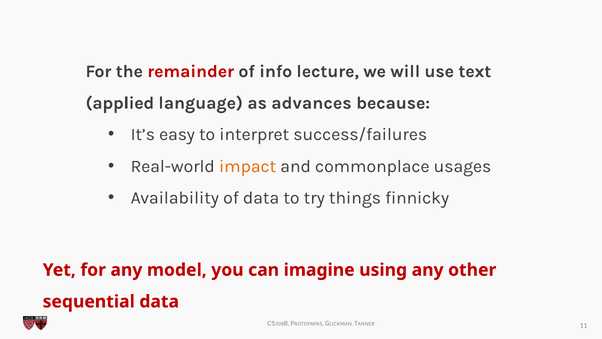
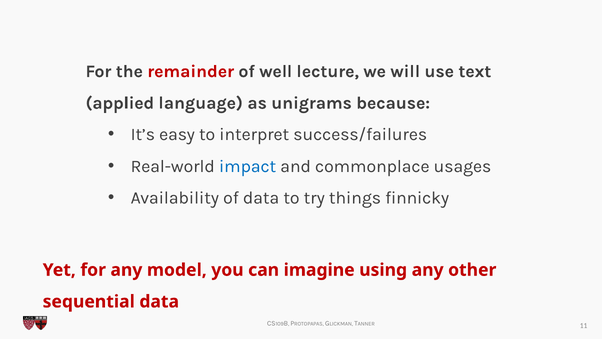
info: info -> well
advances: advances -> unigrams
impact colour: orange -> blue
